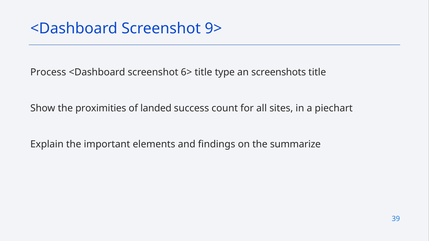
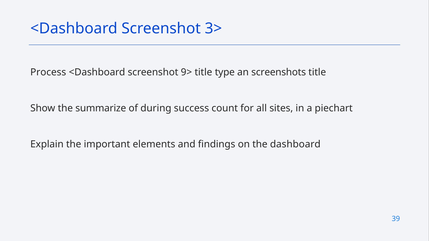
9>: 9> -> 3>
6>: 6> -> 9>
proximities: proximities -> summarize
landed: landed -> during
summarize: summarize -> dashboard
